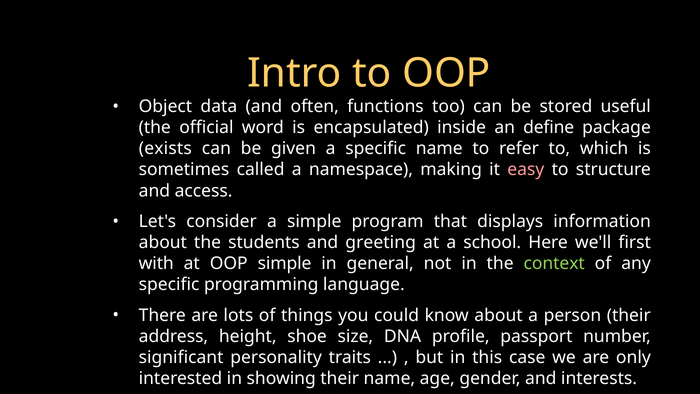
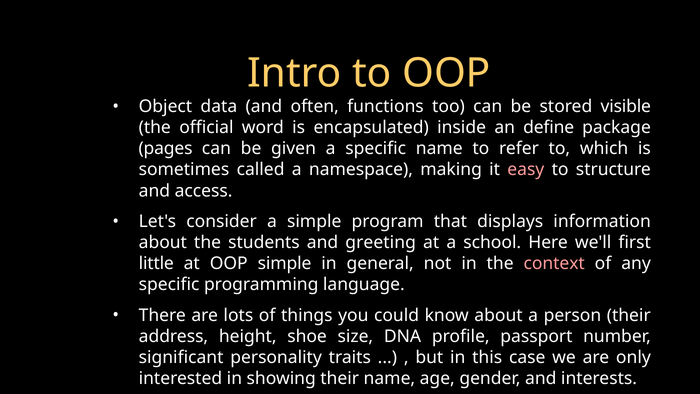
useful: useful -> visible
exists: exists -> pages
with: with -> little
context colour: light green -> pink
